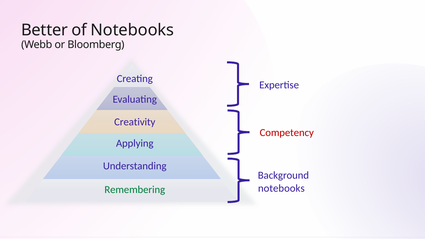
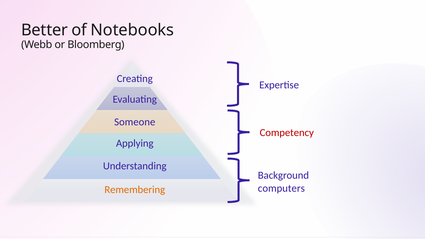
Creativity: Creativity -> Someone
notebooks at (281, 188): notebooks -> computers
Remembering colour: green -> orange
